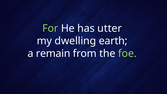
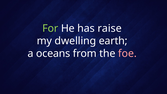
utter: utter -> raise
remain: remain -> oceans
foe colour: light green -> pink
